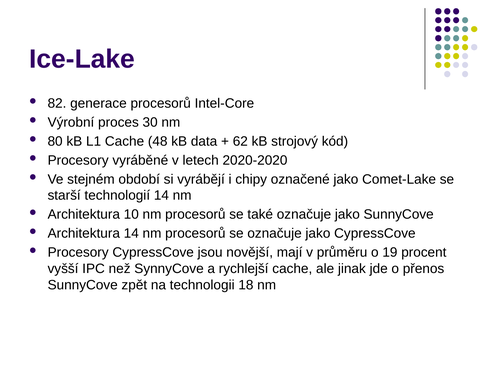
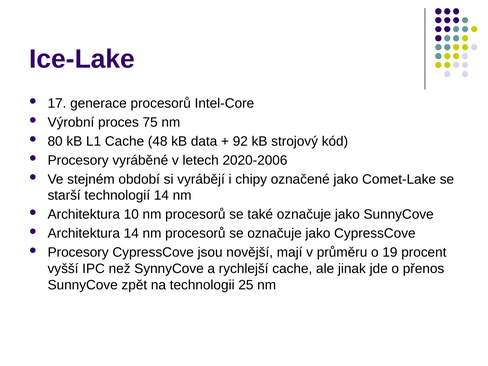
82: 82 -> 17
30: 30 -> 75
62: 62 -> 92
2020-2020: 2020-2020 -> 2020-2006
18: 18 -> 25
